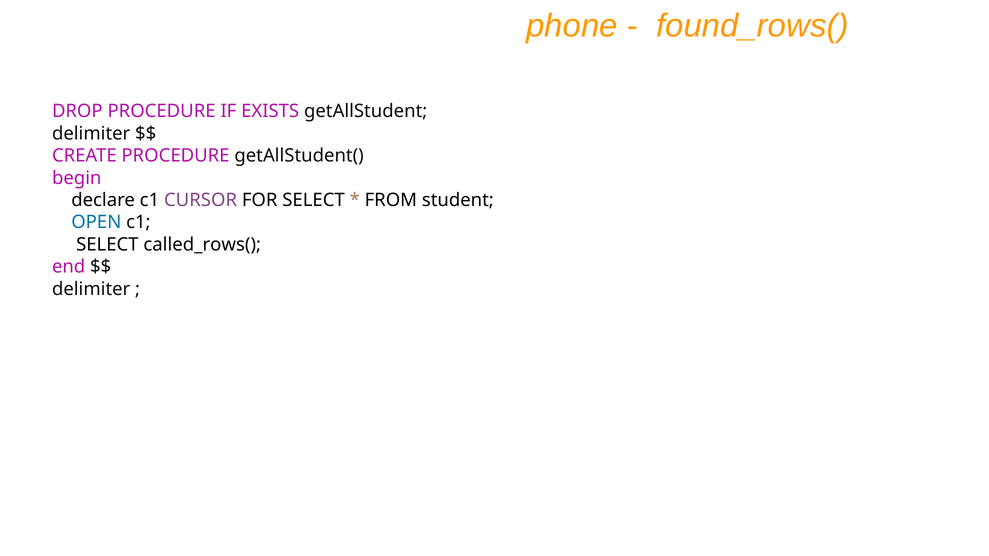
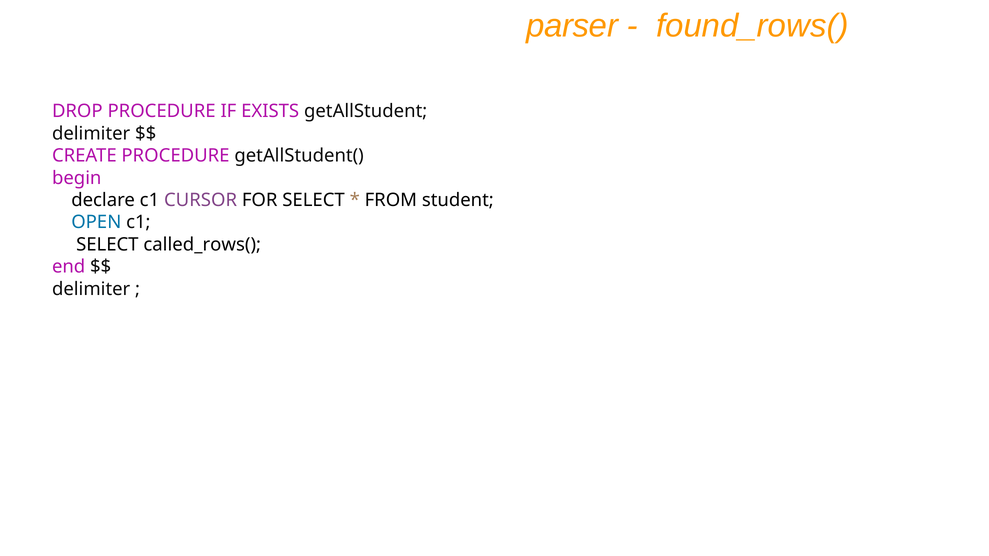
phone: phone -> parser
